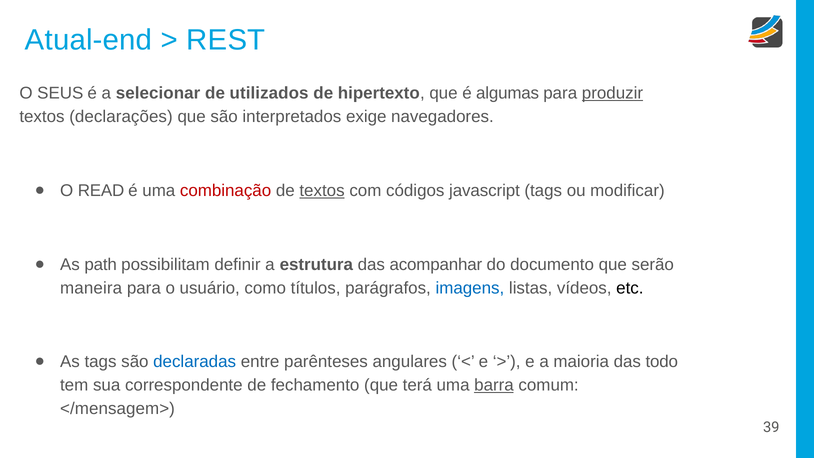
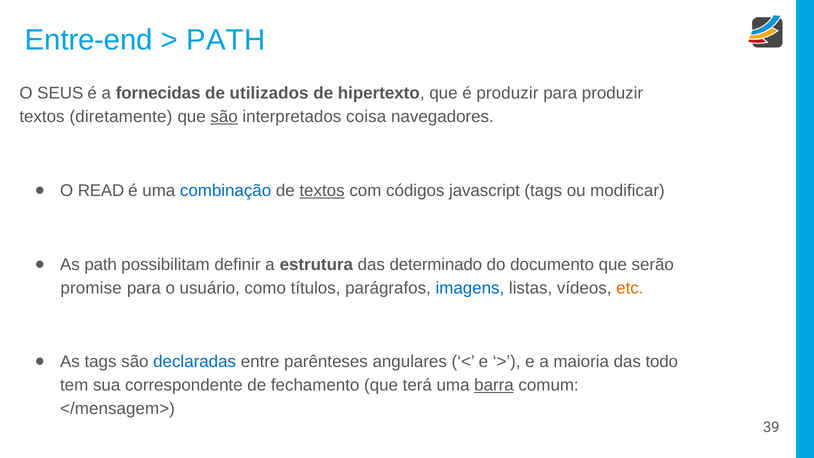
Atual-end: Atual-end -> Entre-end
REST at (226, 40): REST -> PATH
selecionar: selecionar -> fornecidas
é algumas: algumas -> produzir
produzir at (612, 93) underline: present -> none
declarações: declarações -> diretamente
são at (224, 117) underline: none -> present
exige: exige -> coisa
combinação colour: red -> blue
acompanhar: acompanhar -> determinado
maneira: maneira -> promise
etc colour: black -> orange
